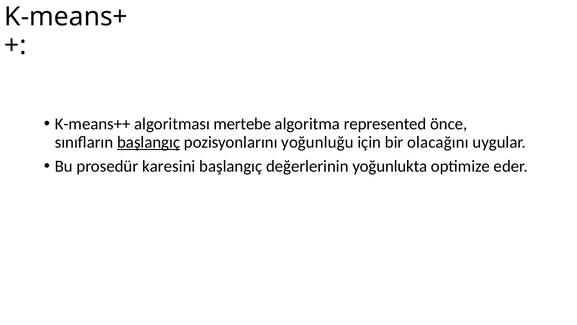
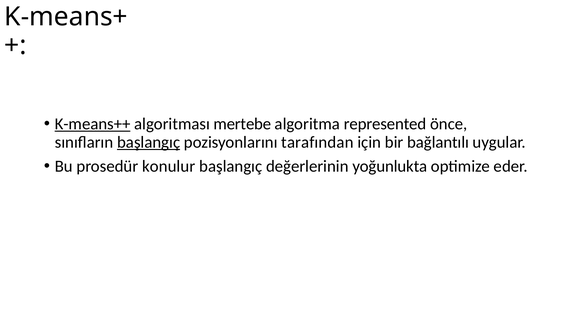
K-means++ underline: none -> present
yoğunluğu: yoğunluğu -> tarafından
olacağını: olacağını -> bağlantılı
karesini: karesini -> konulur
